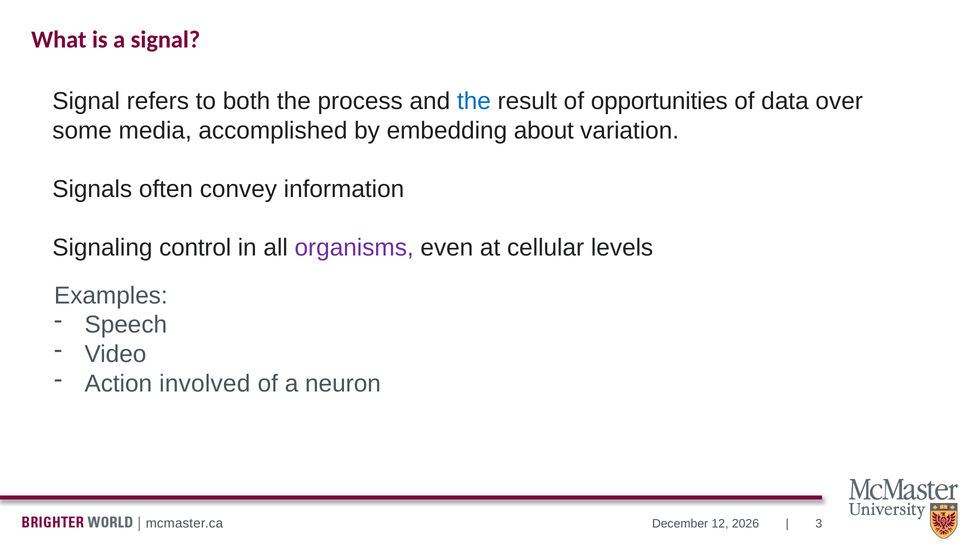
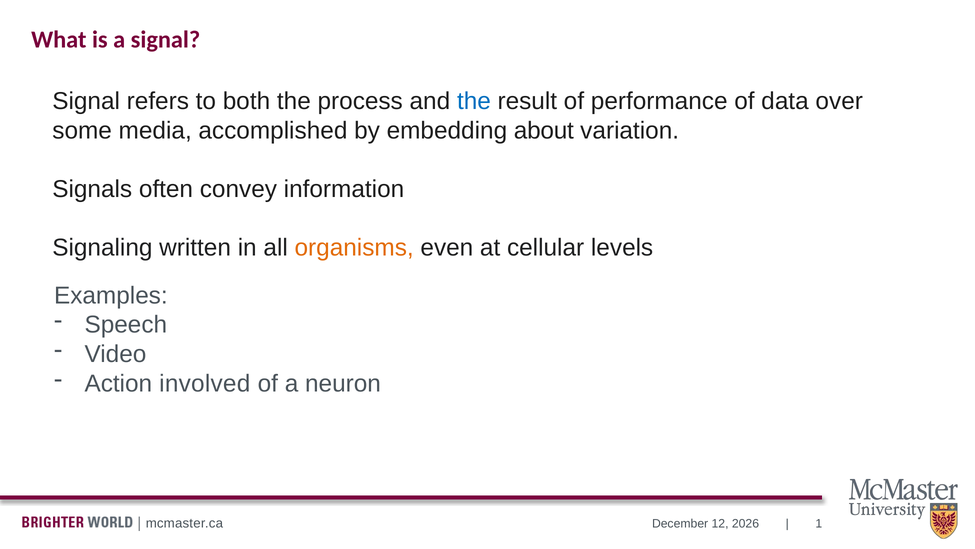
opportunities: opportunities -> performance
control: control -> written
organisms colour: purple -> orange
3: 3 -> 1
